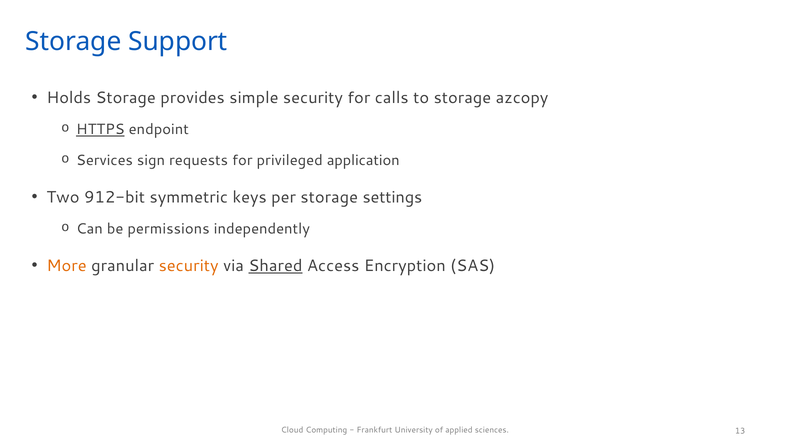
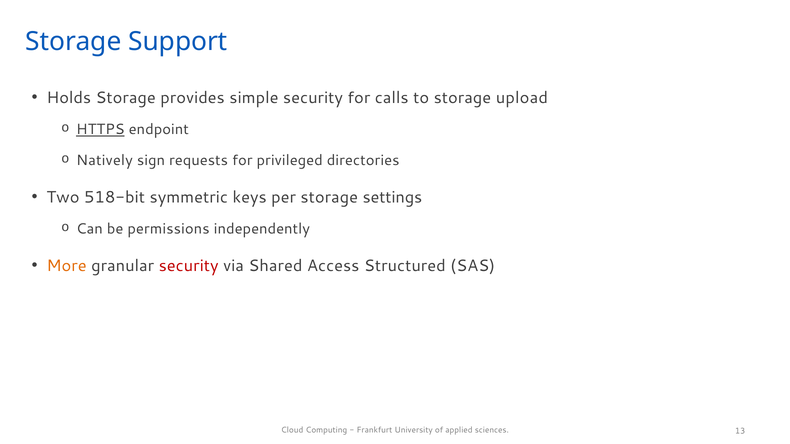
azcopy: azcopy -> upload
Services: Services -> Natively
application: application -> directories
912-bit: 912-bit -> 518-bit
security at (189, 266) colour: orange -> red
Shared underline: present -> none
Encryption: Encryption -> Structured
